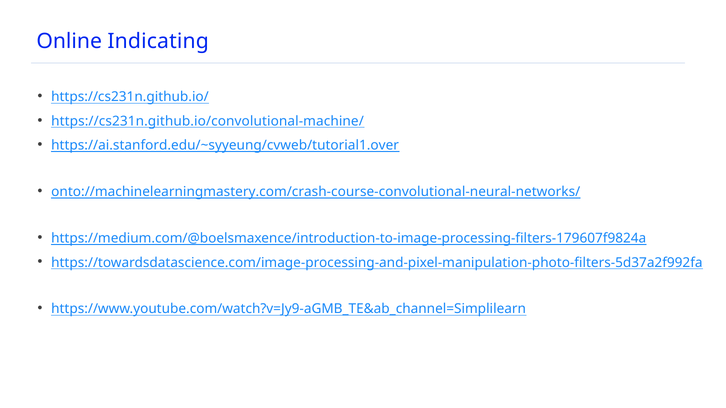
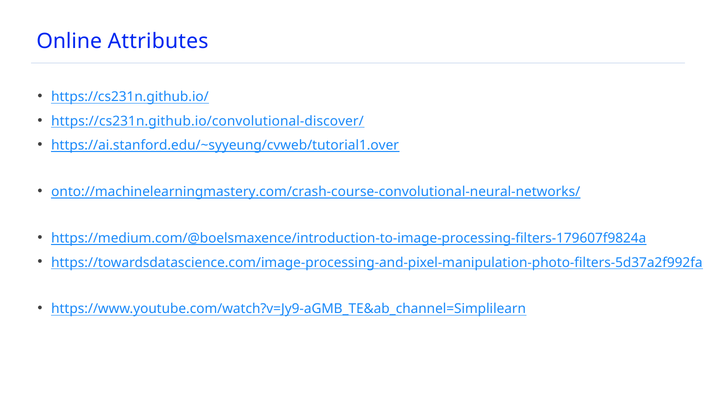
Indicating: Indicating -> Attributes
https://cs231n.github.io/convolutional-machine/: https://cs231n.github.io/convolutional-machine/ -> https://cs231n.github.io/convolutional-discover/
